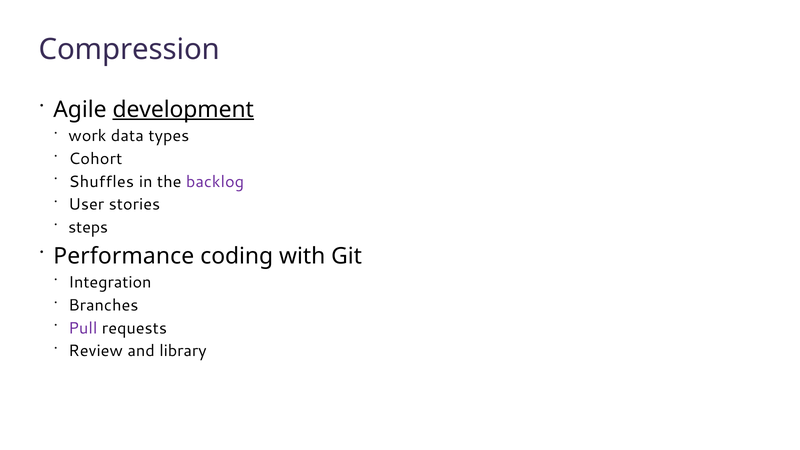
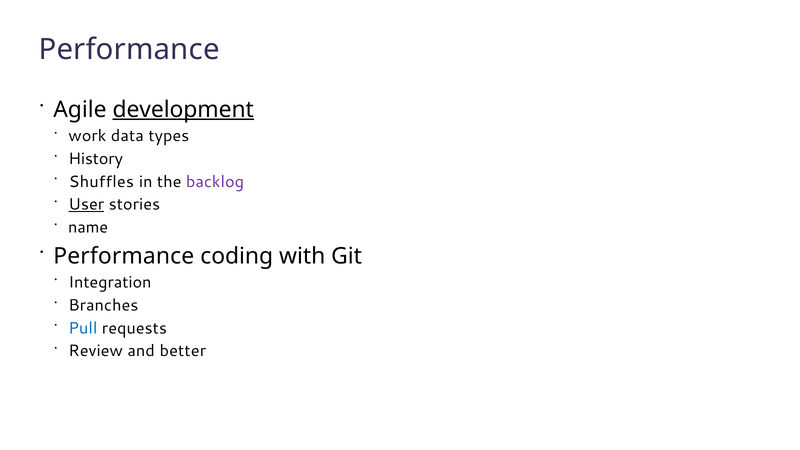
Compression at (129, 50): Compression -> Performance
Cohort: Cohort -> History
User underline: none -> present
steps: steps -> name
Pull colour: purple -> blue
library: library -> better
